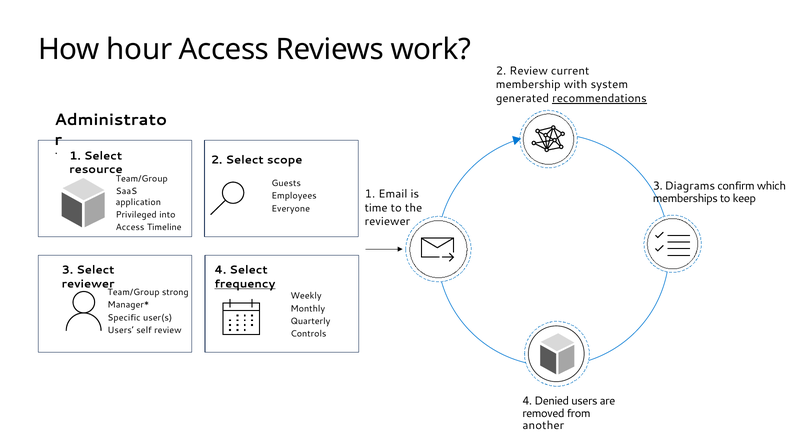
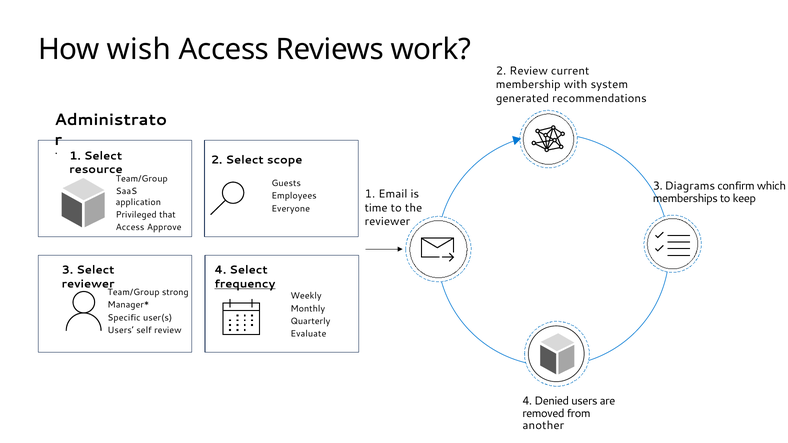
hour: hour -> wish
recommendations underline: present -> none
into: into -> that
Timeline: Timeline -> Approve
Controls: Controls -> Evaluate
